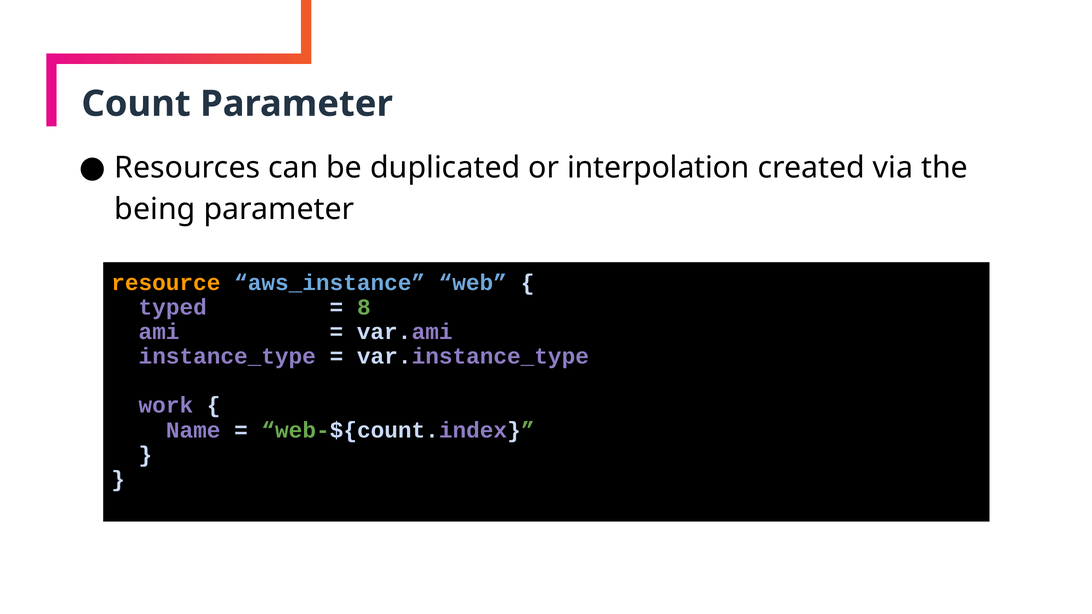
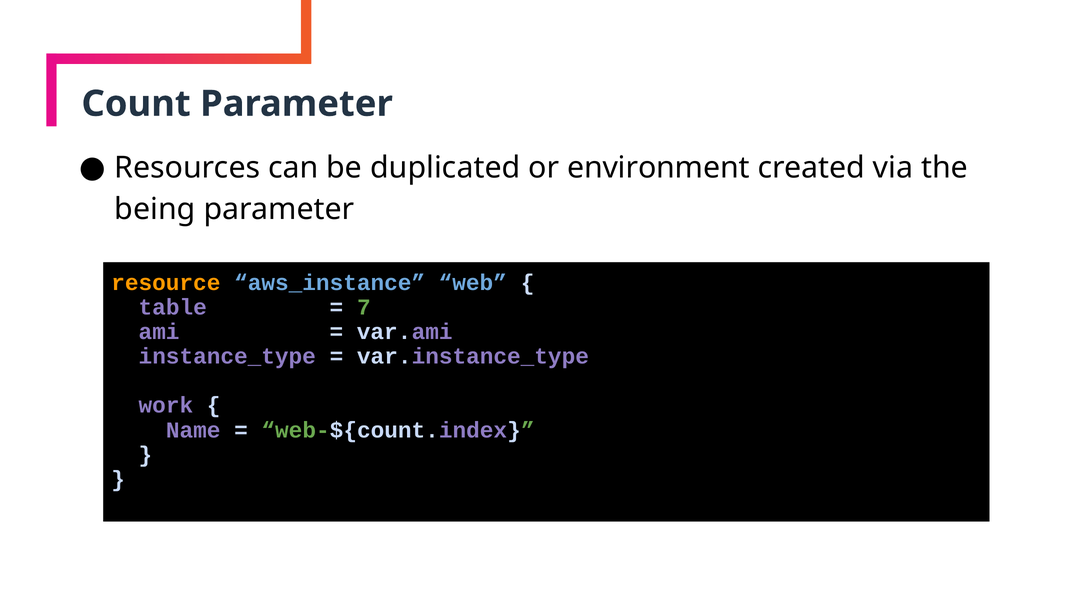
interpolation: interpolation -> environment
typed: typed -> table
8: 8 -> 7
